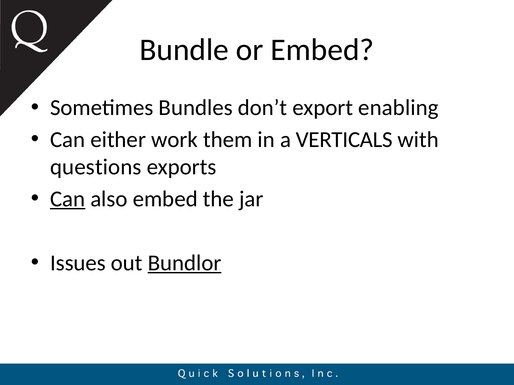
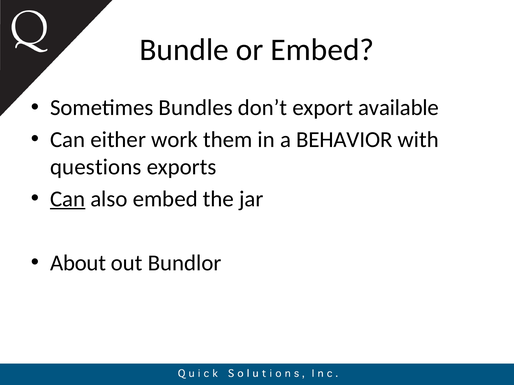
enabling: enabling -> available
VERTICALS: VERTICALS -> BEHAVIOR
Issues: Issues -> About
Bundlor underline: present -> none
